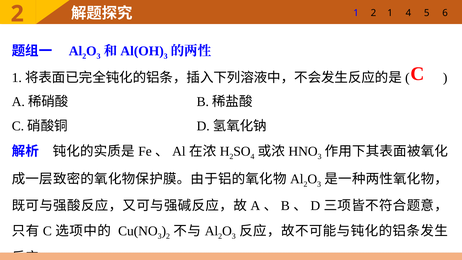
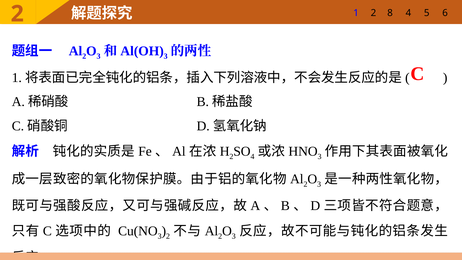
2 1: 1 -> 8
